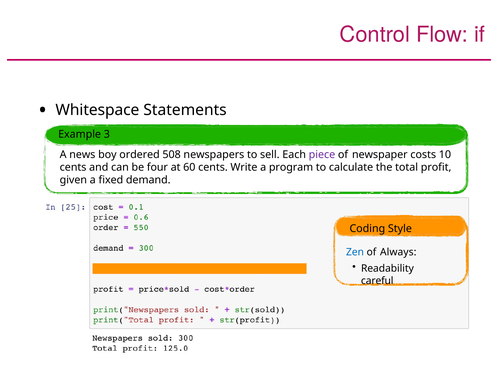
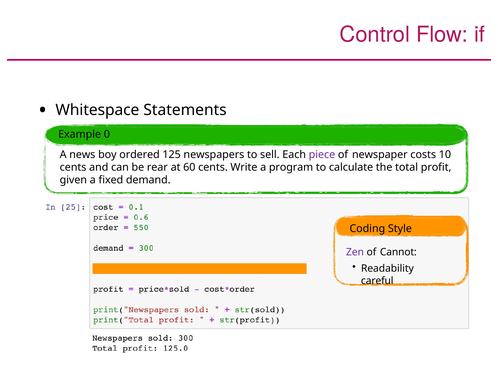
3: 3 -> 0
508: 508 -> 125
four: four -> rear
Zen colour: blue -> purple
Always: Always -> Cannot
